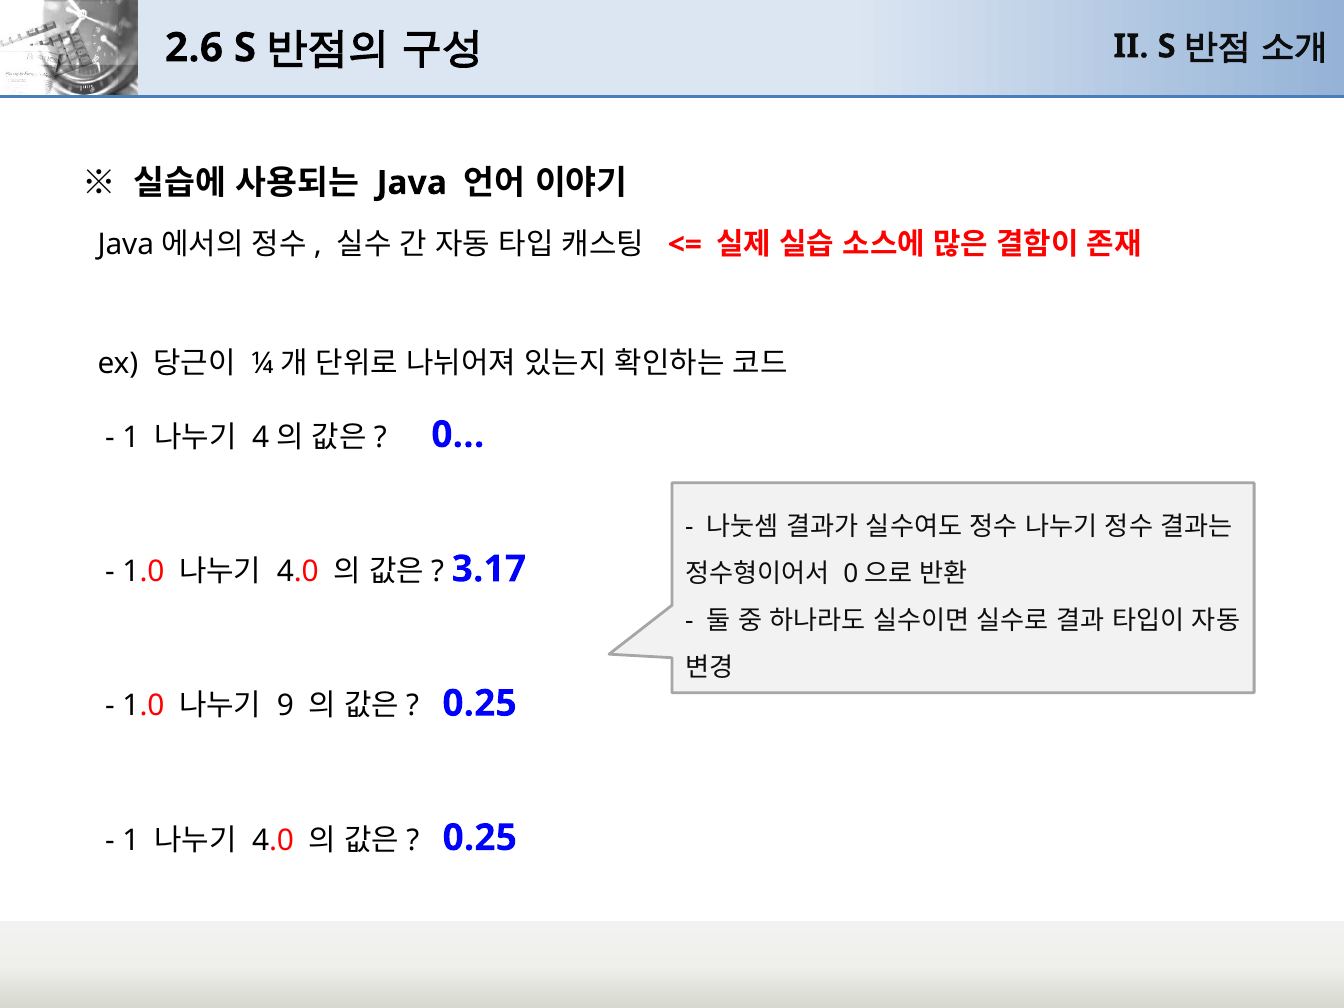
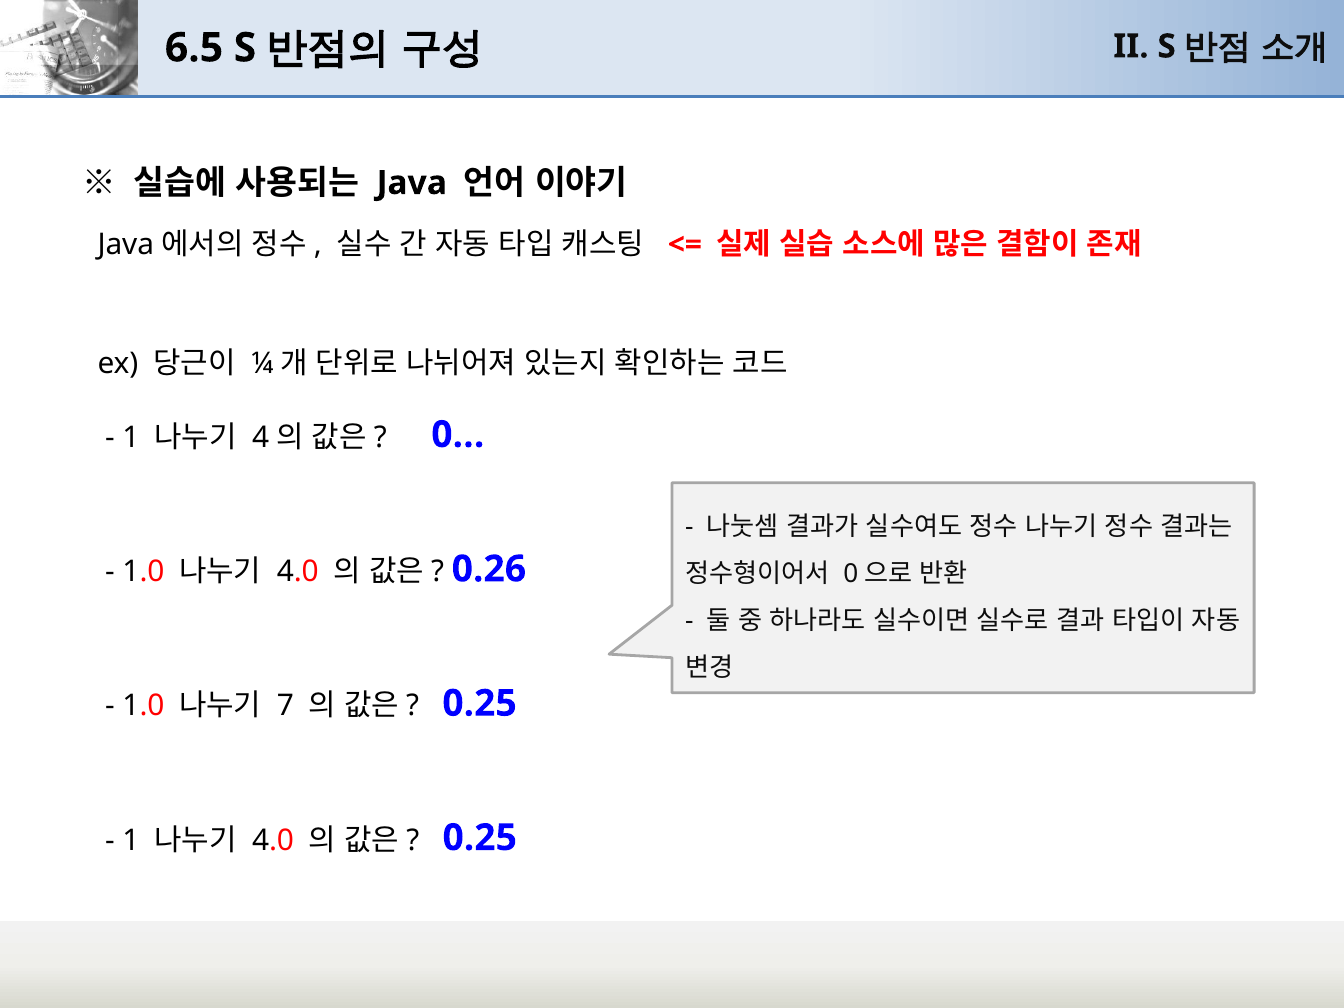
2.6: 2.6 -> 6.5
3.17: 3.17 -> 0.26
9: 9 -> 7
